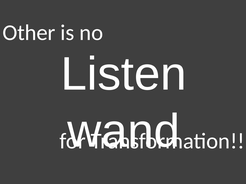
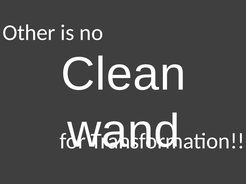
Listen: Listen -> Clean
